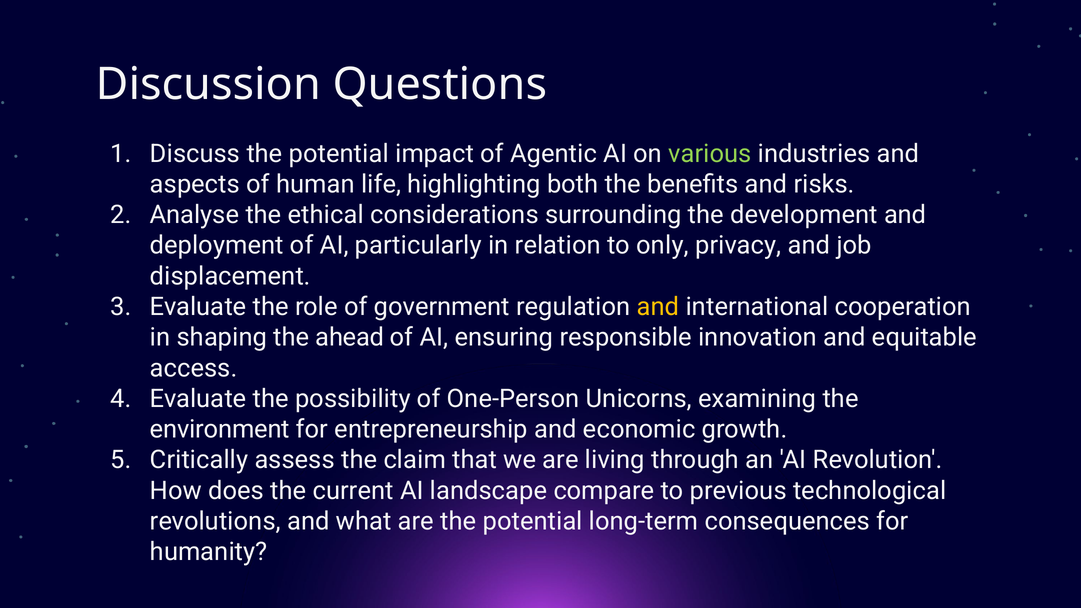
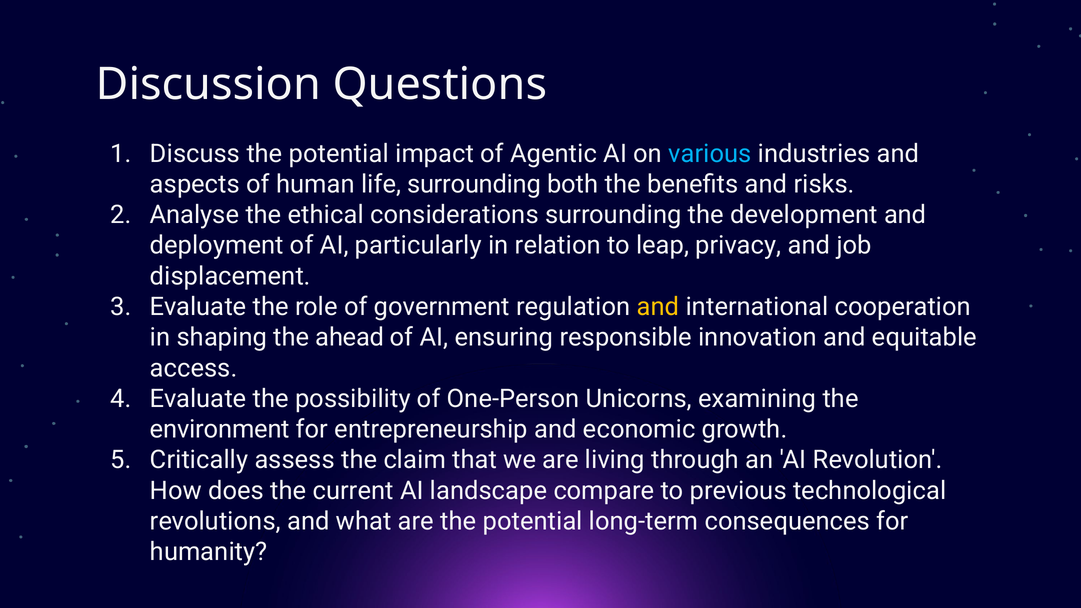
various colour: light green -> light blue
life highlighting: highlighting -> surrounding
only: only -> leap
